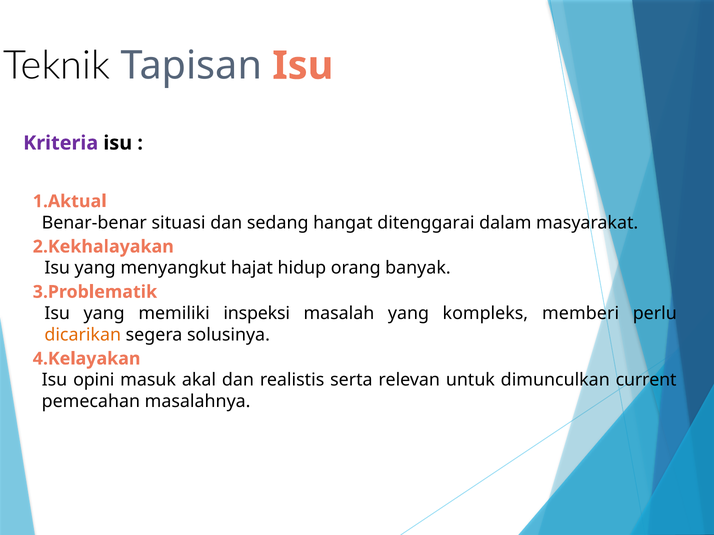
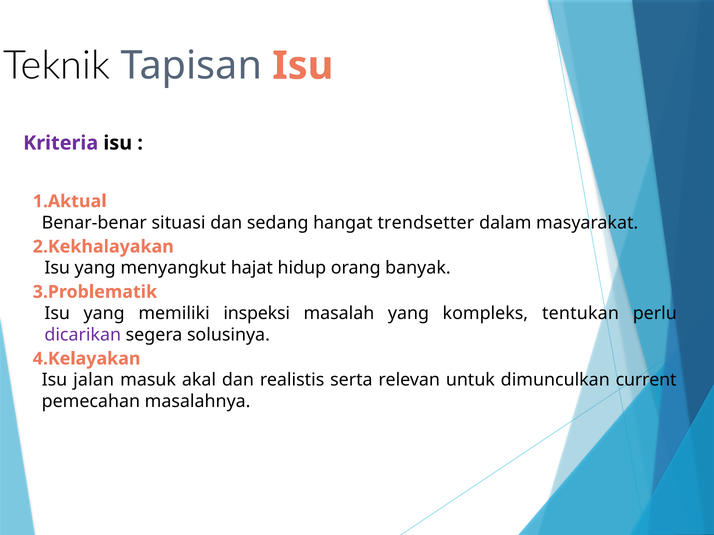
ditenggarai: ditenggarai -> trendsetter
memberi: memberi -> tentukan
dicarikan colour: orange -> purple
opini: opini -> jalan
